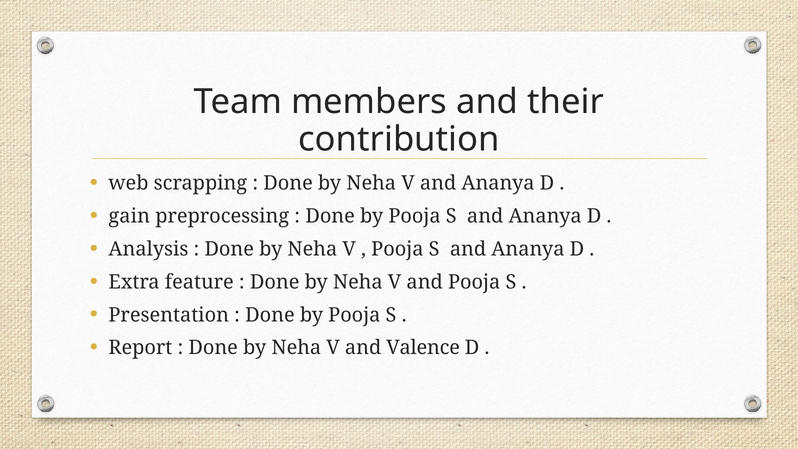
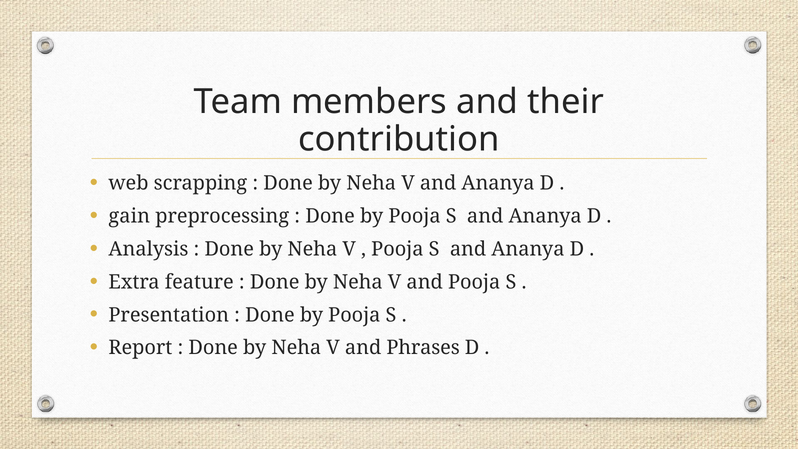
Valence: Valence -> Phrases
